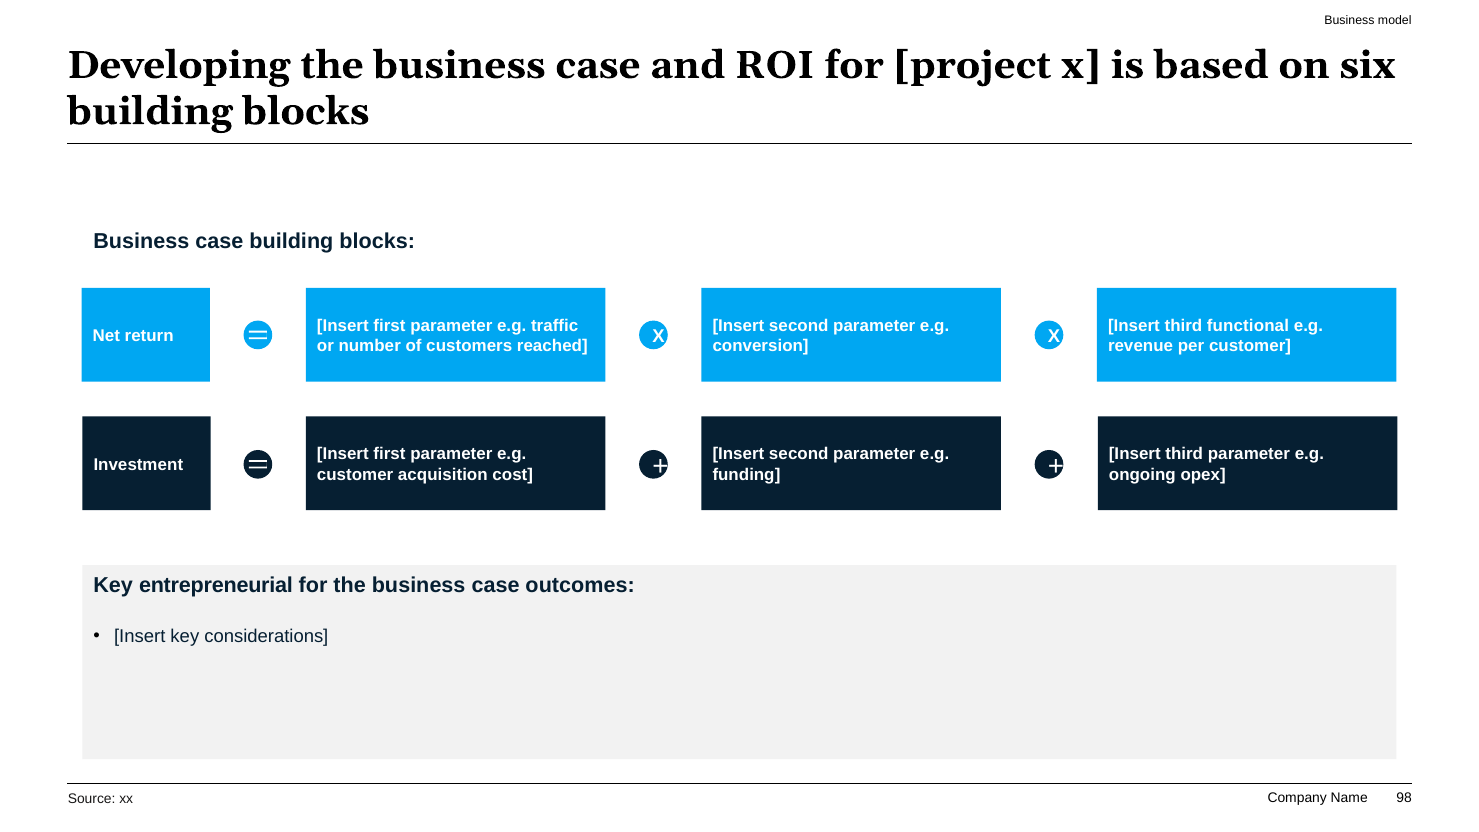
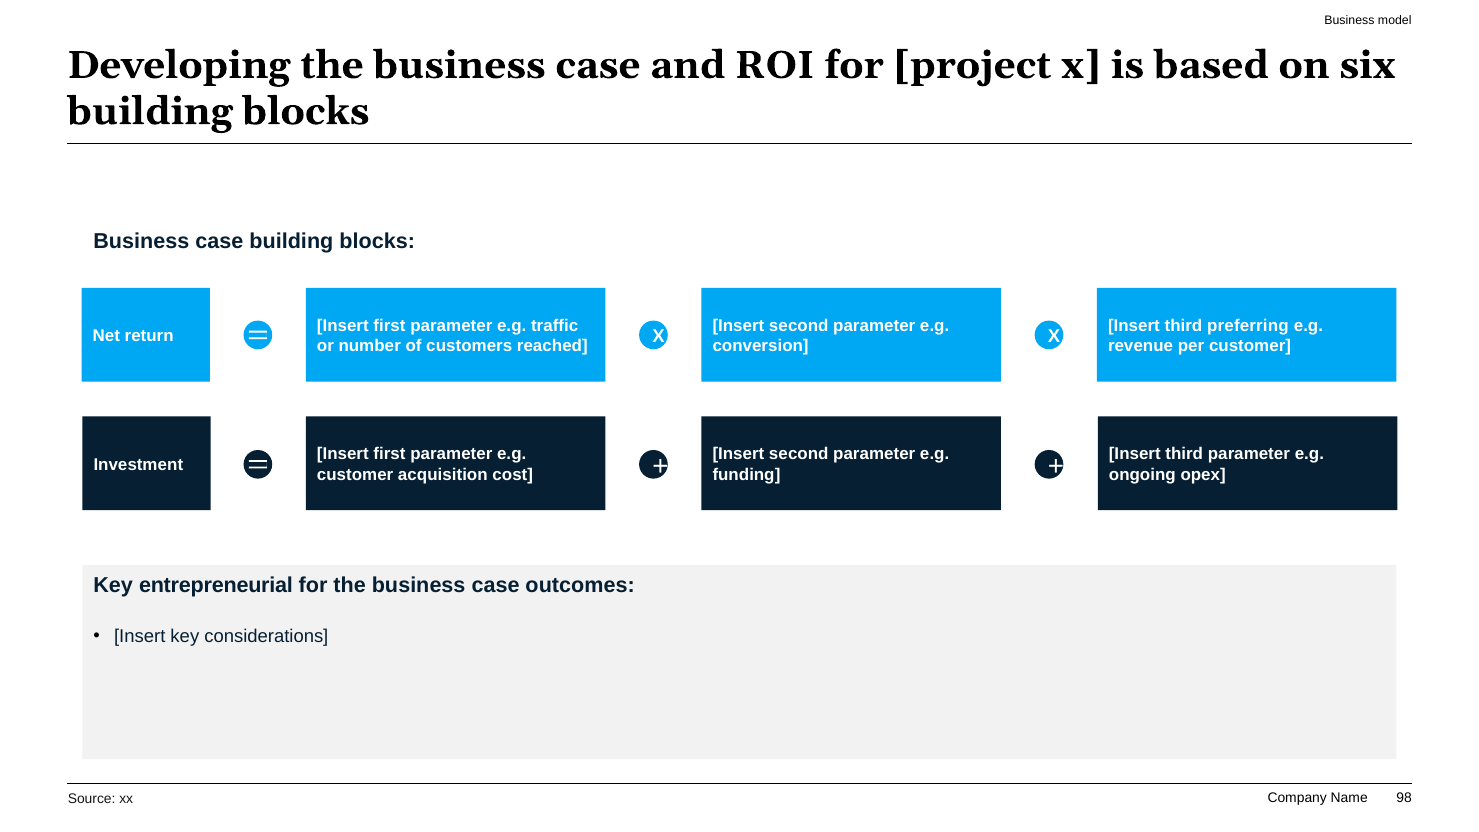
functional: functional -> preferring
